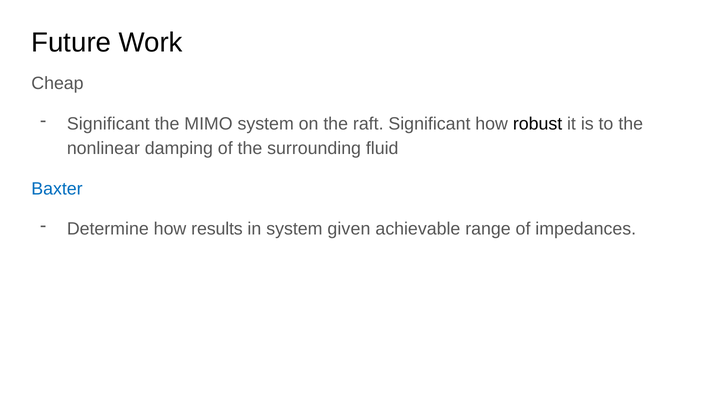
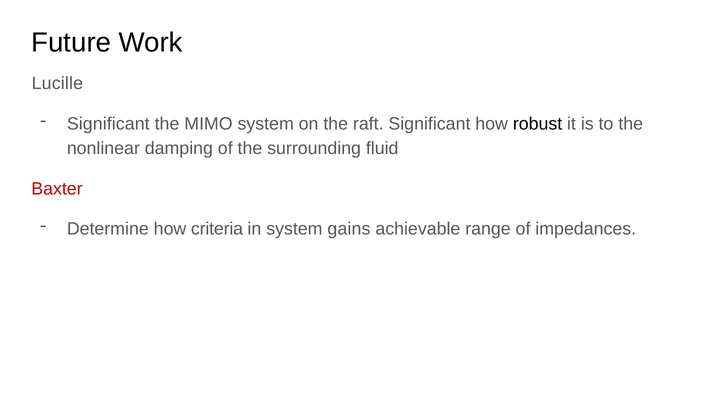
Cheap: Cheap -> Lucille
Baxter colour: blue -> red
results: results -> criteria
given: given -> gains
